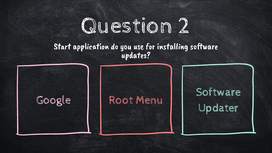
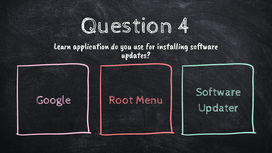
2: 2 -> 4
Start: Start -> Learn
